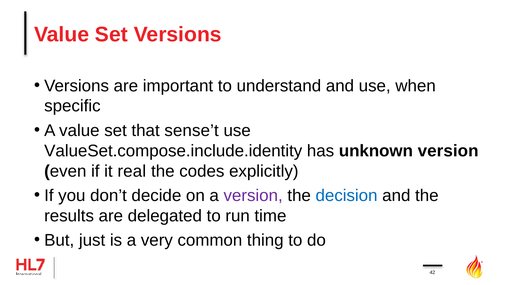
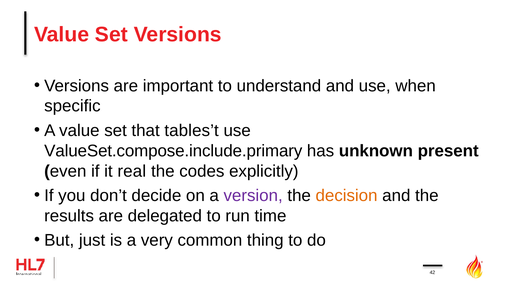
sense’t: sense’t -> tables’t
ValueSet.compose.include.identity: ValueSet.compose.include.identity -> ValueSet.compose.include.primary
unknown version: version -> present
decision colour: blue -> orange
